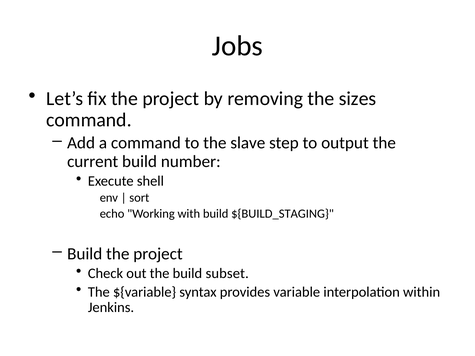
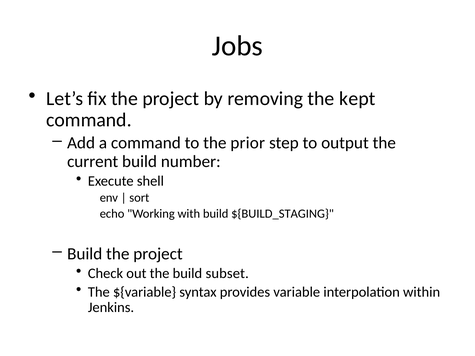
sizes: sizes -> kept
slave: slave -> prior
